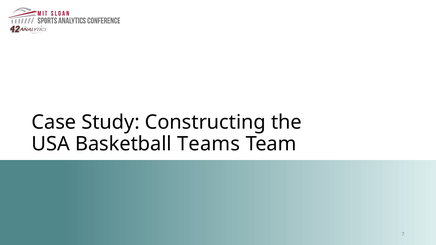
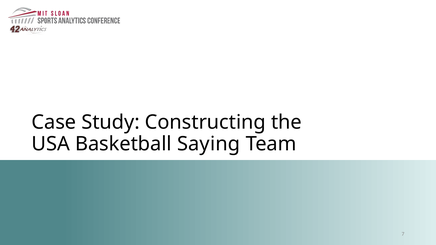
Teams: Teams -> Saying
